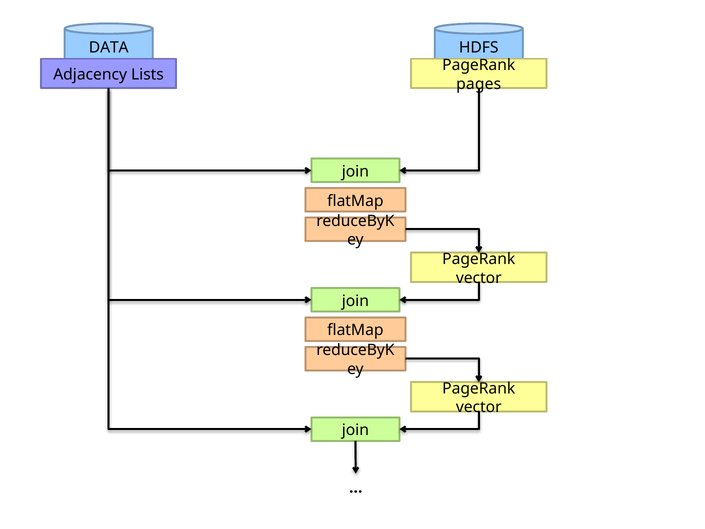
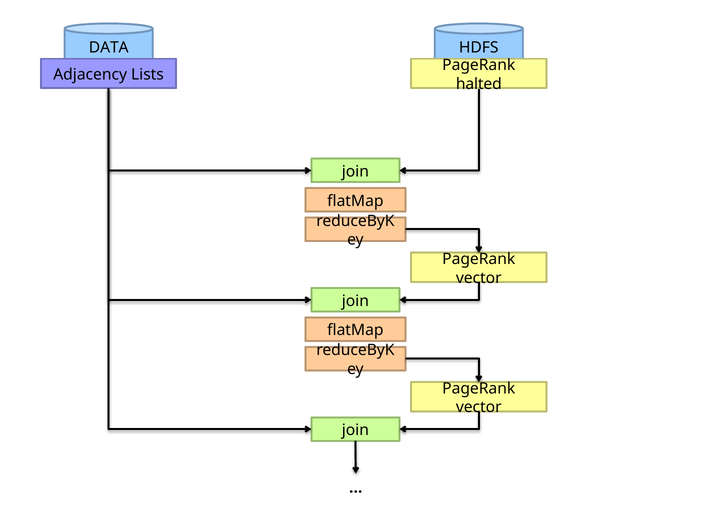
pages: pages -> halted
